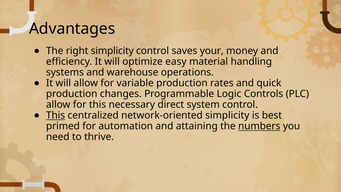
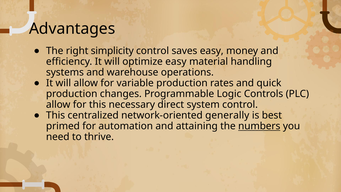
saves your: your -> easy
This at (56, 115) underline: present -> none
network-oriented simplicity: simplicity -> generally
